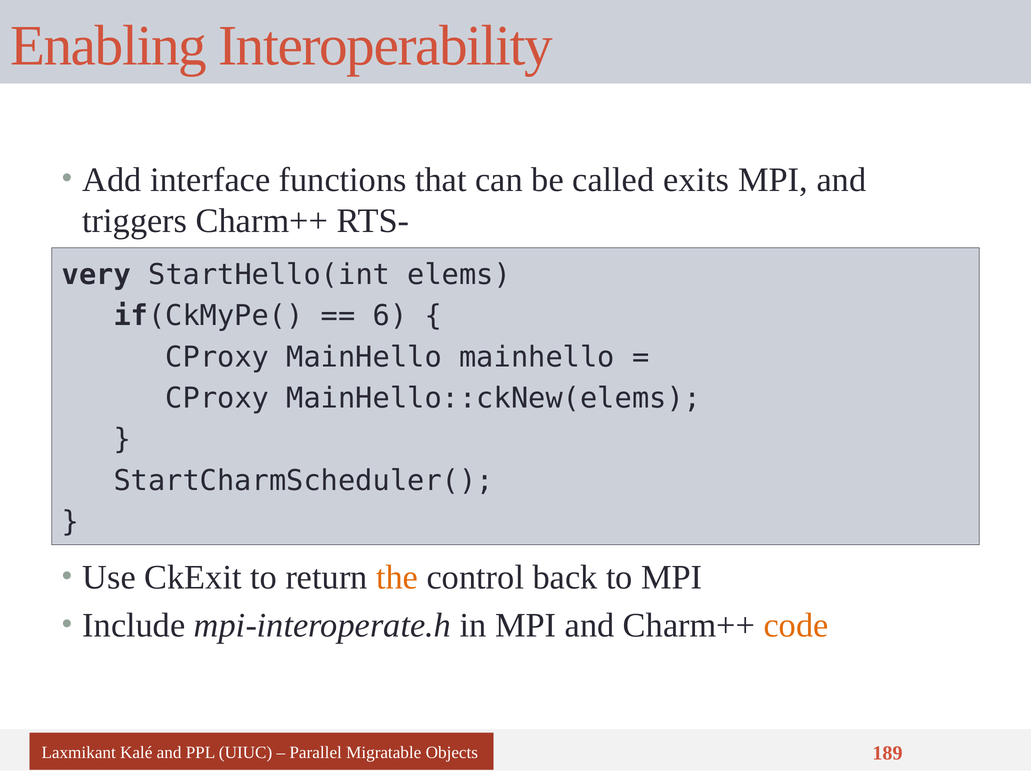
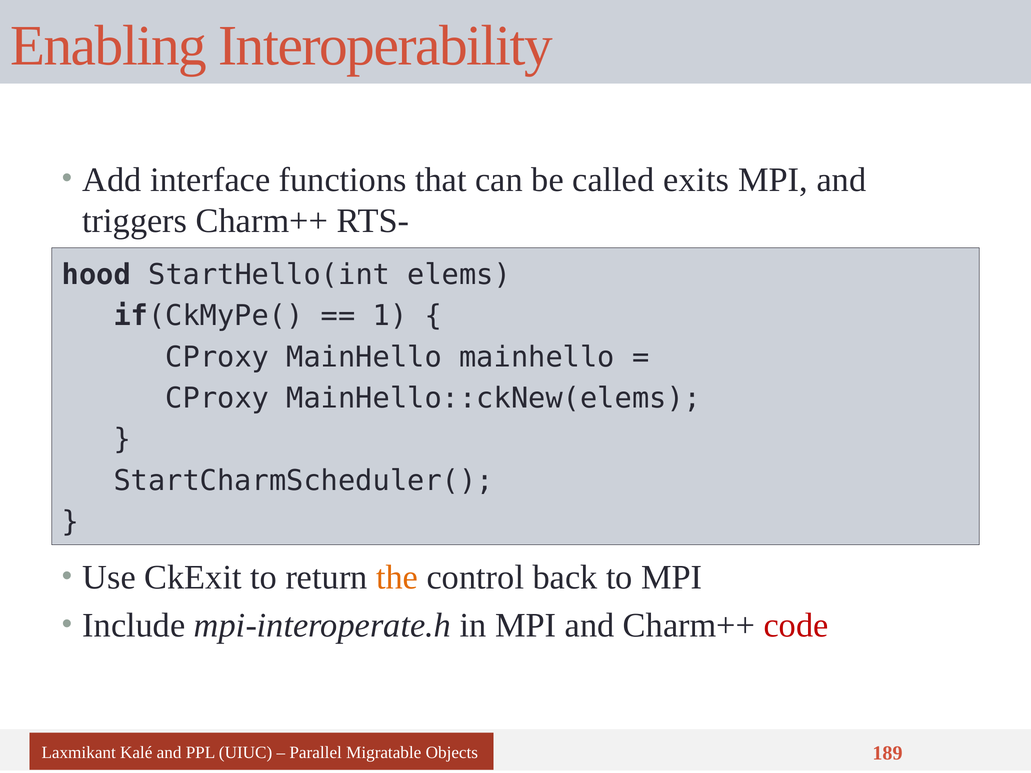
very: very -> hood
6: 6 -> 1
code colour: orange -> red
